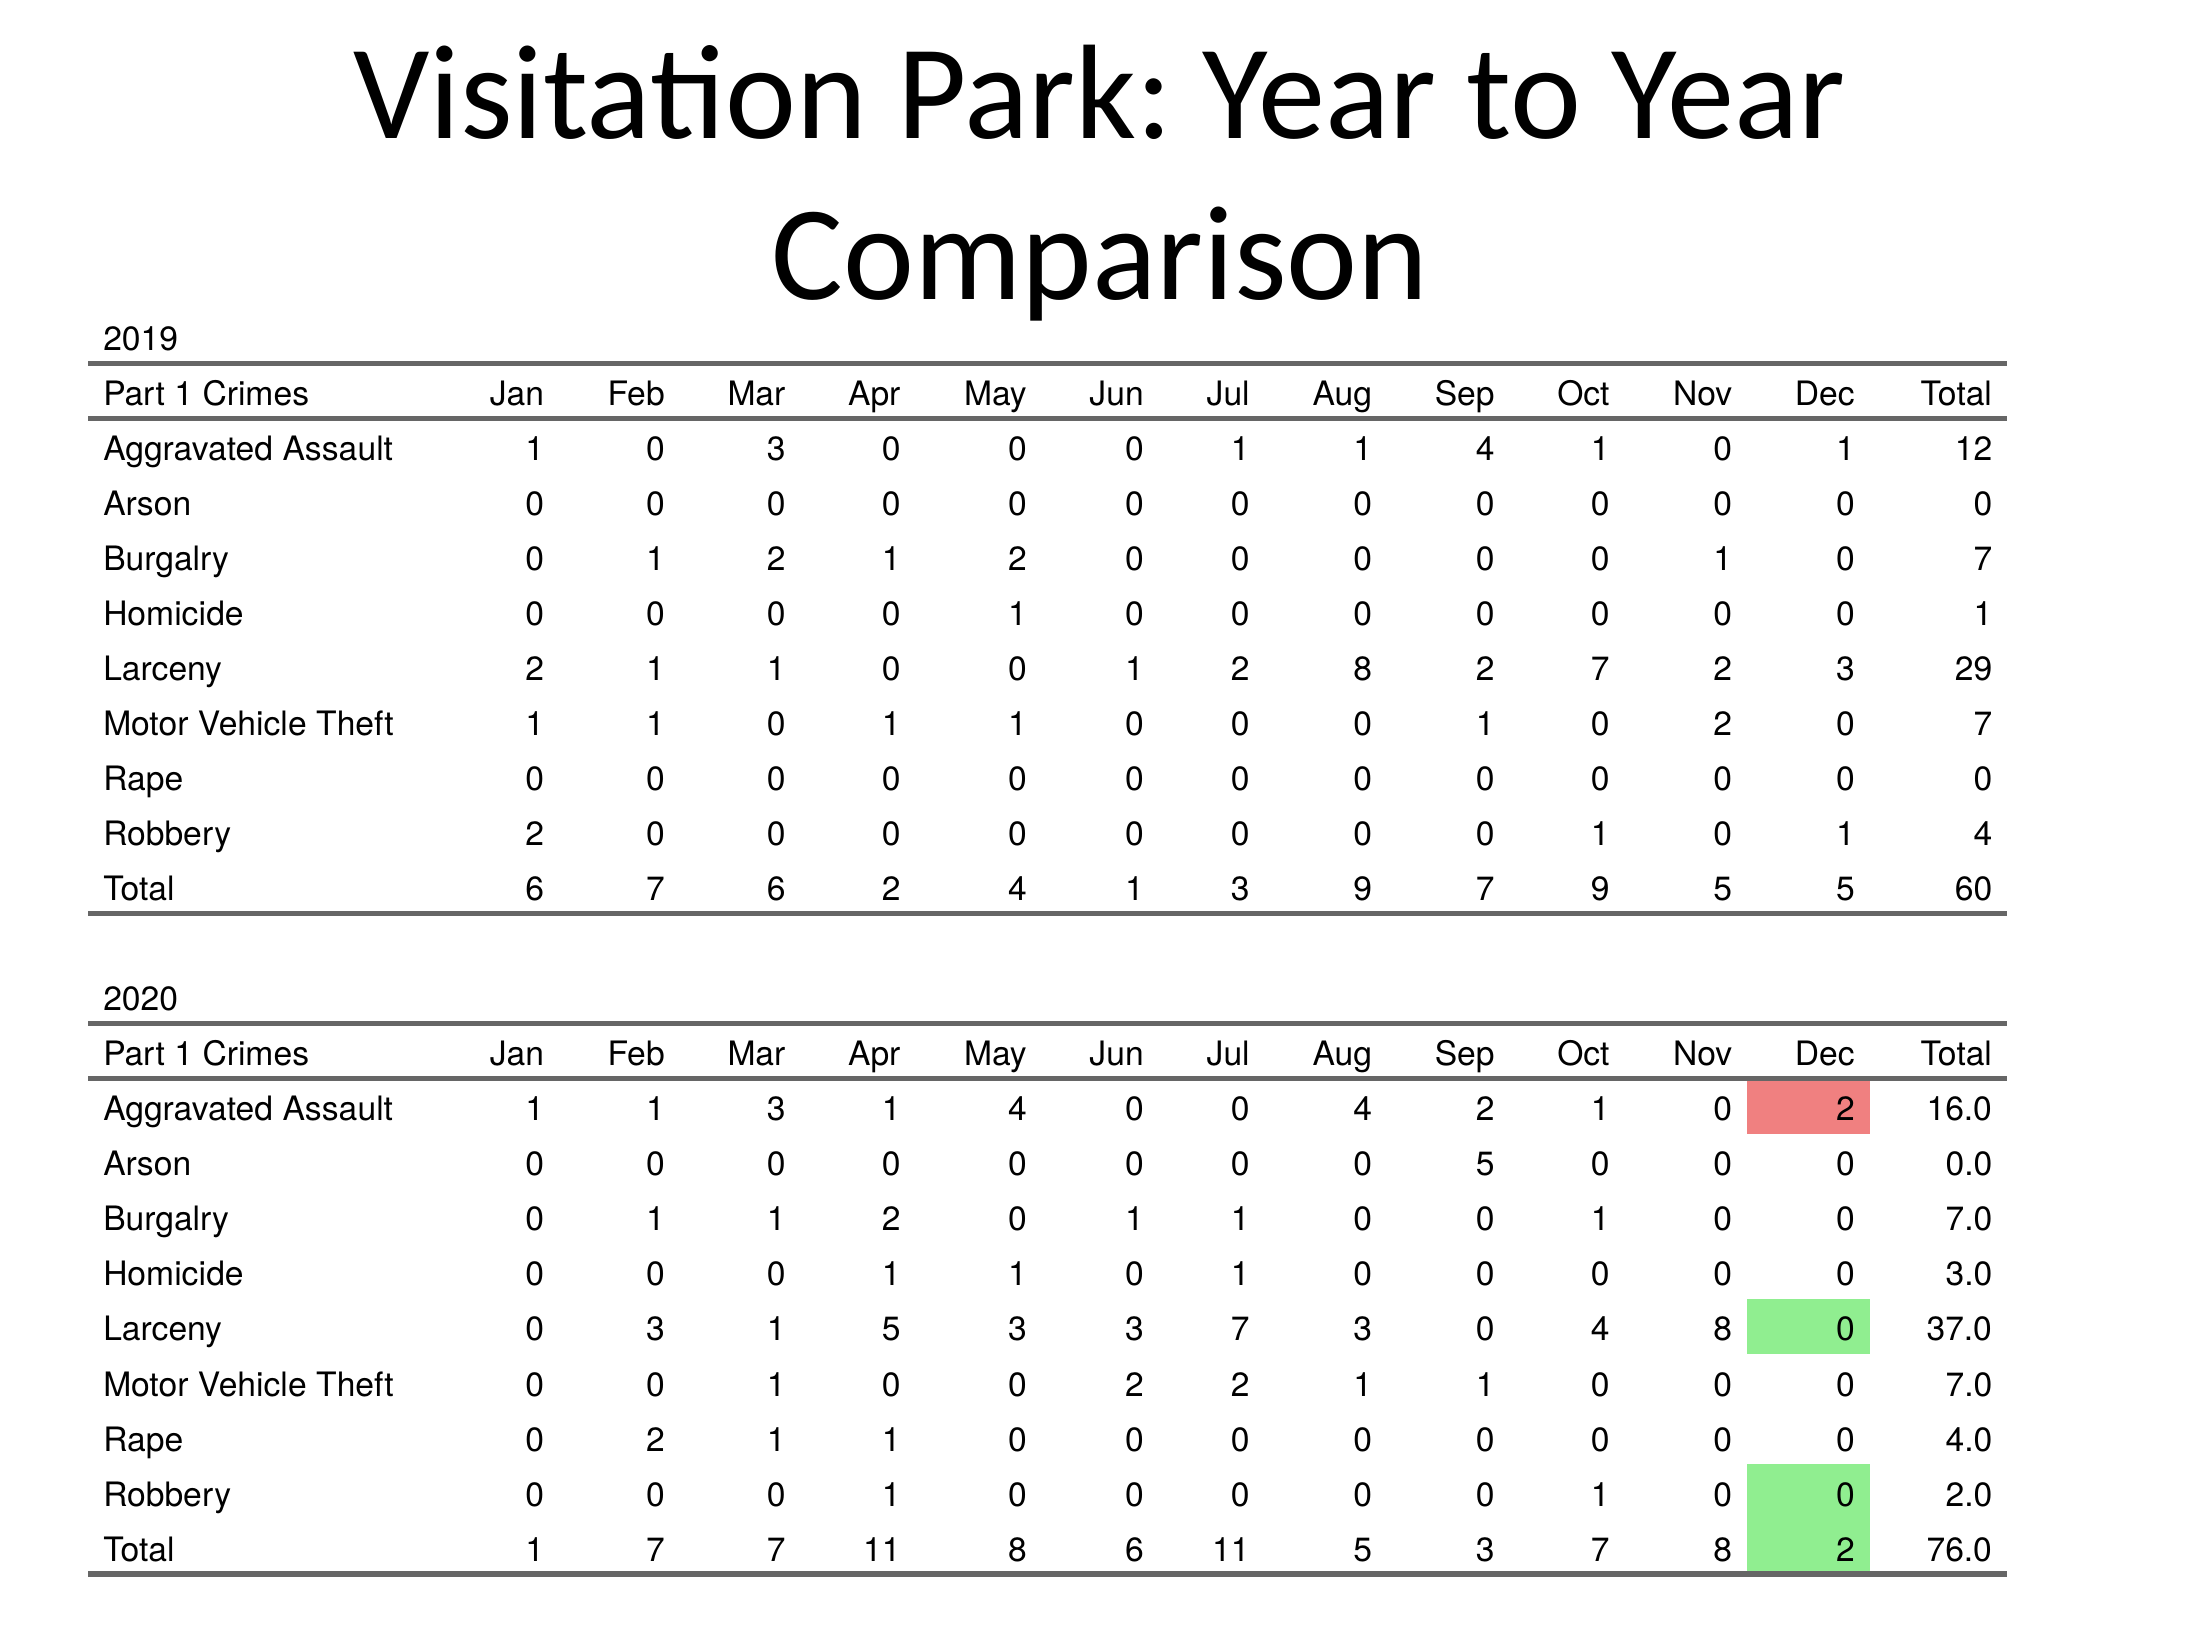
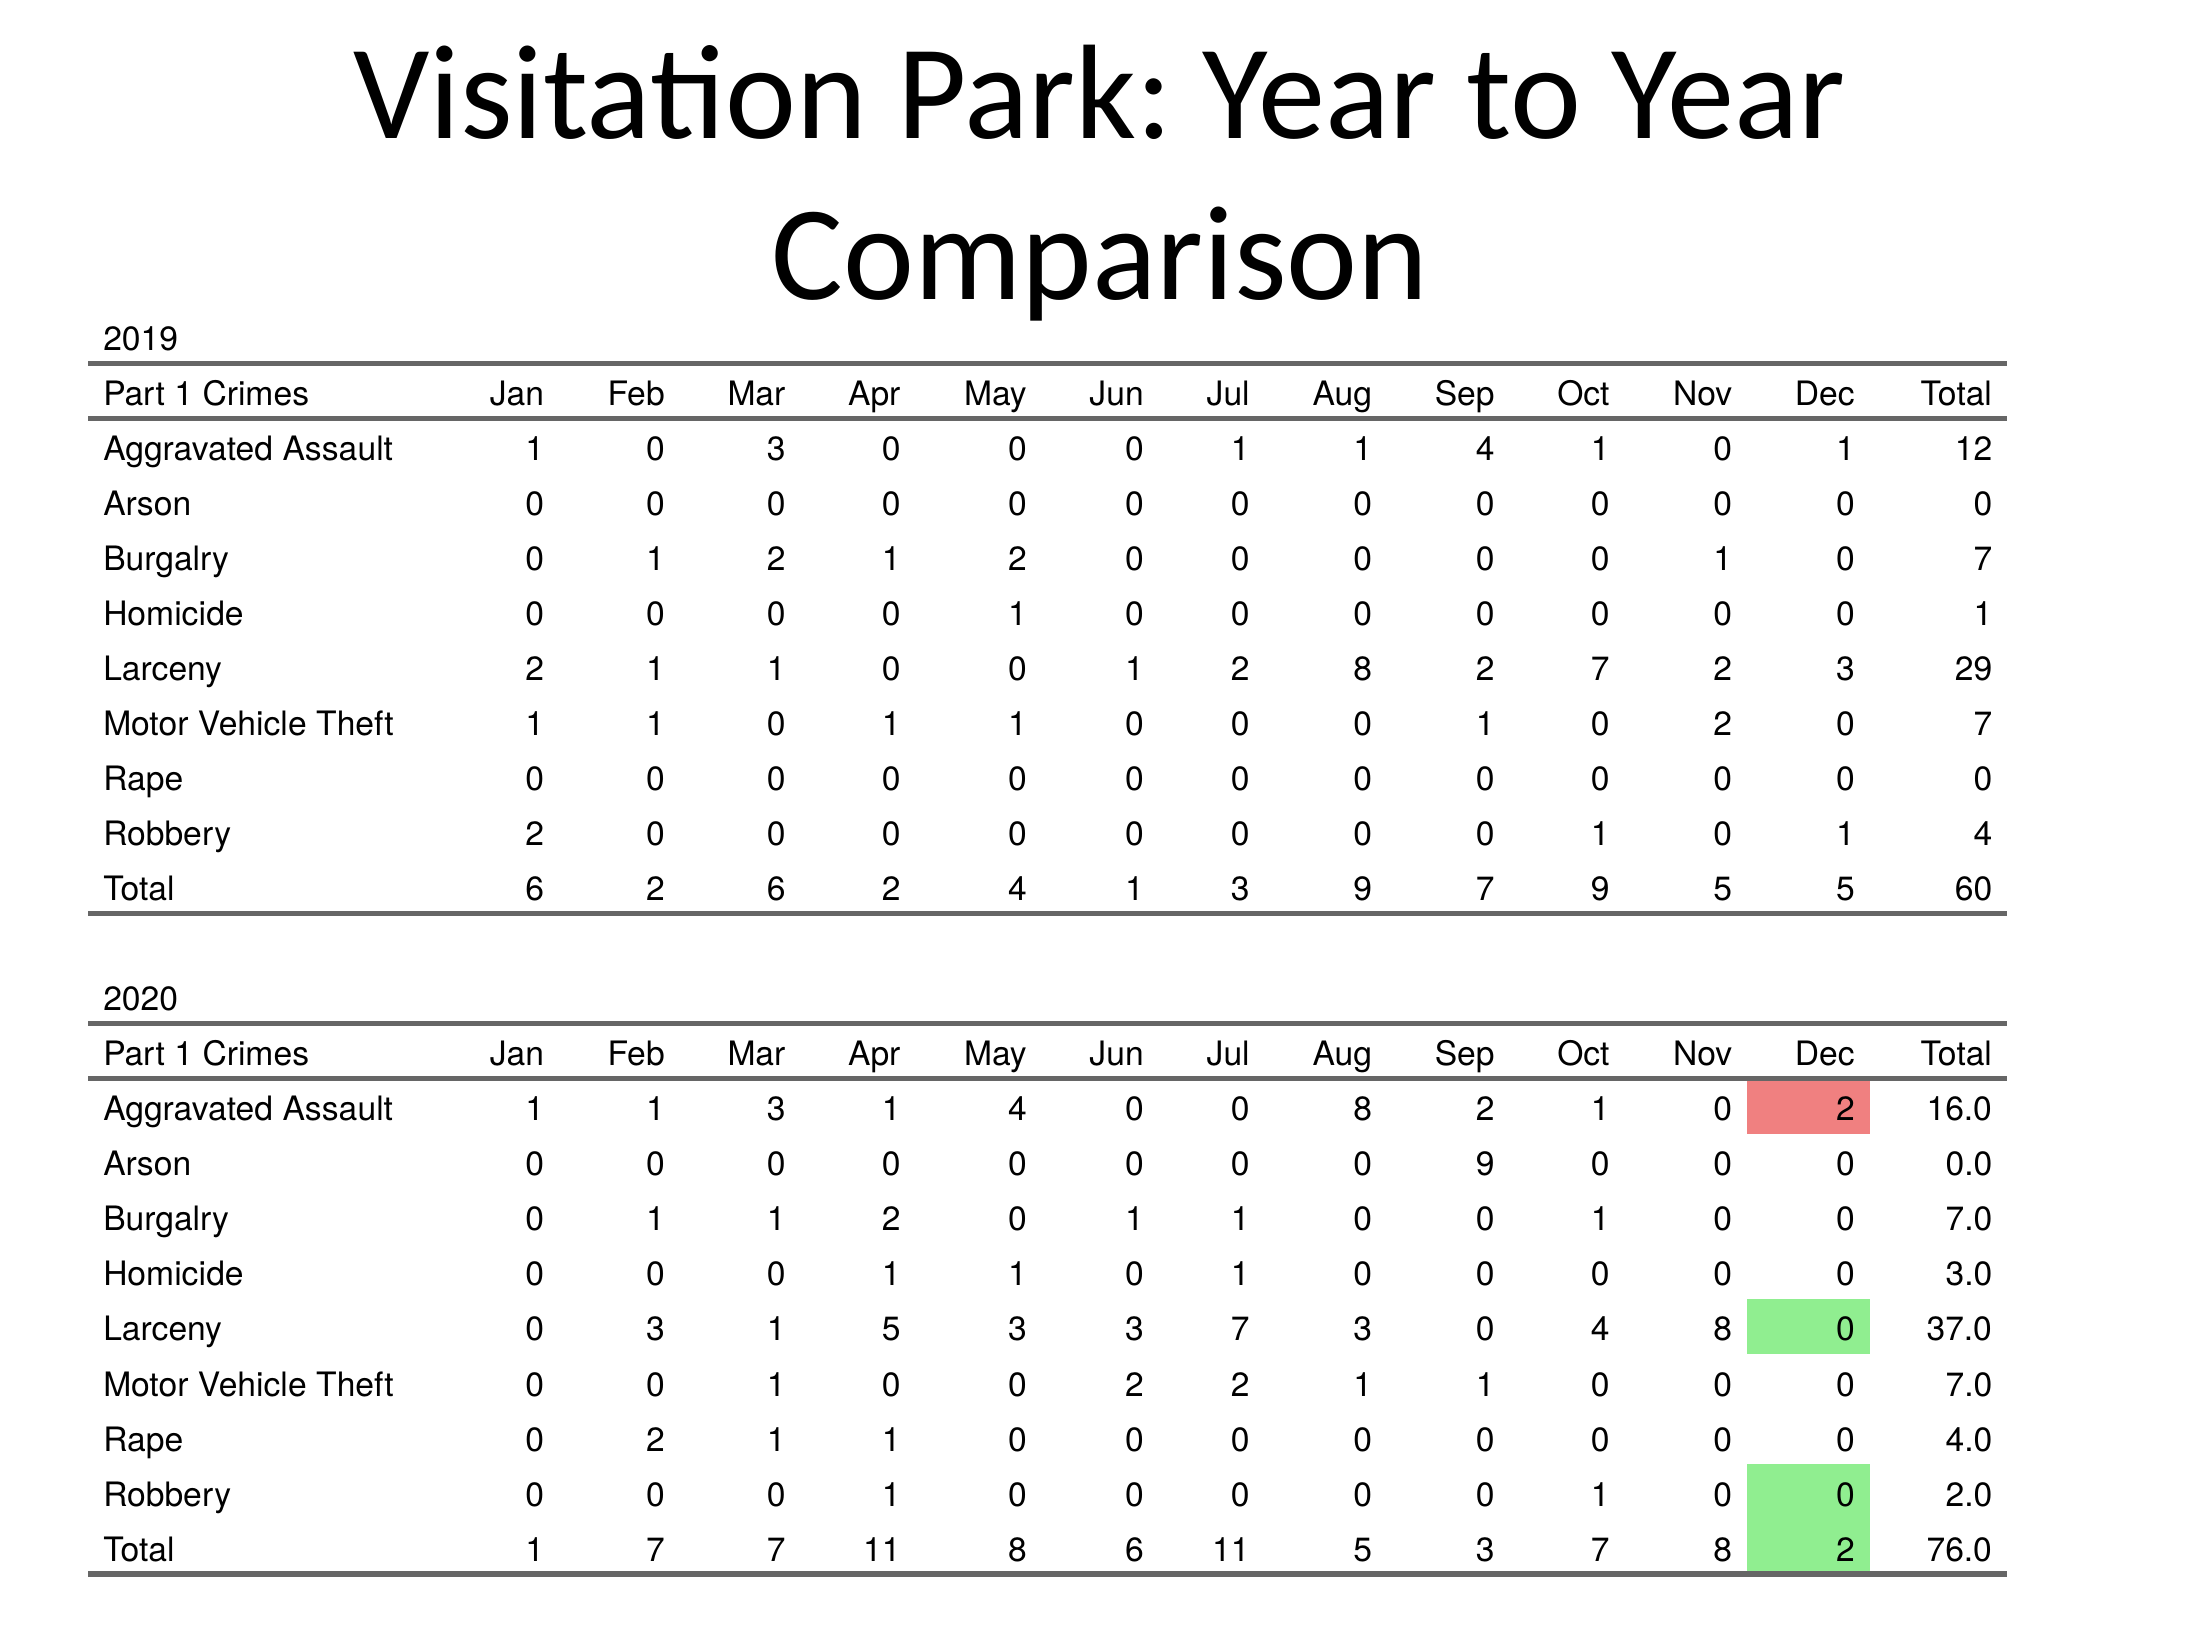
Total 6 7: 7 -> 2
0 0 4: 4 -> 8
0 5: 5 -> 9
